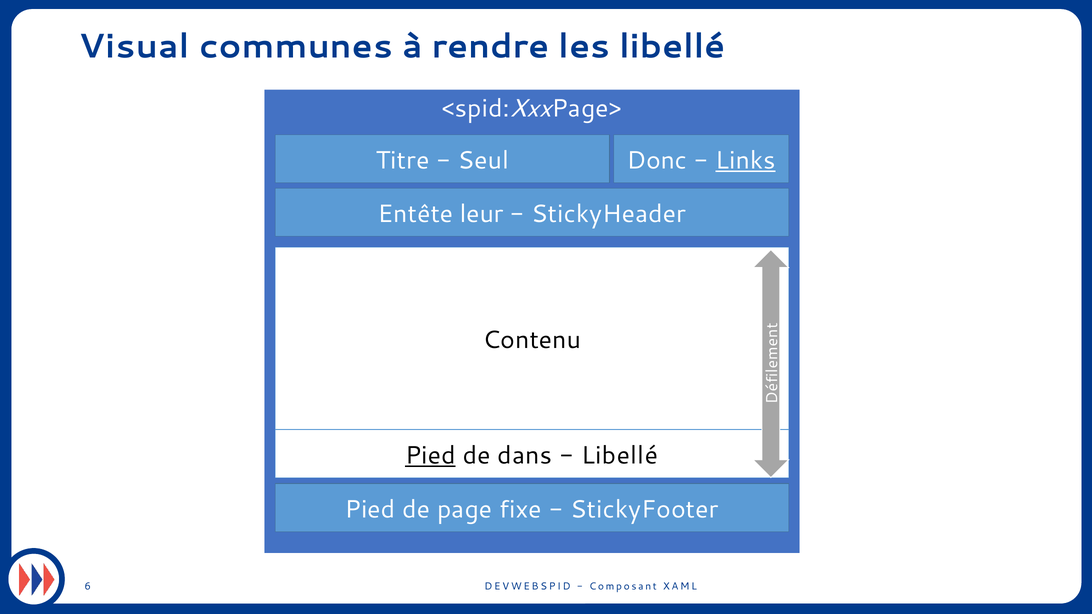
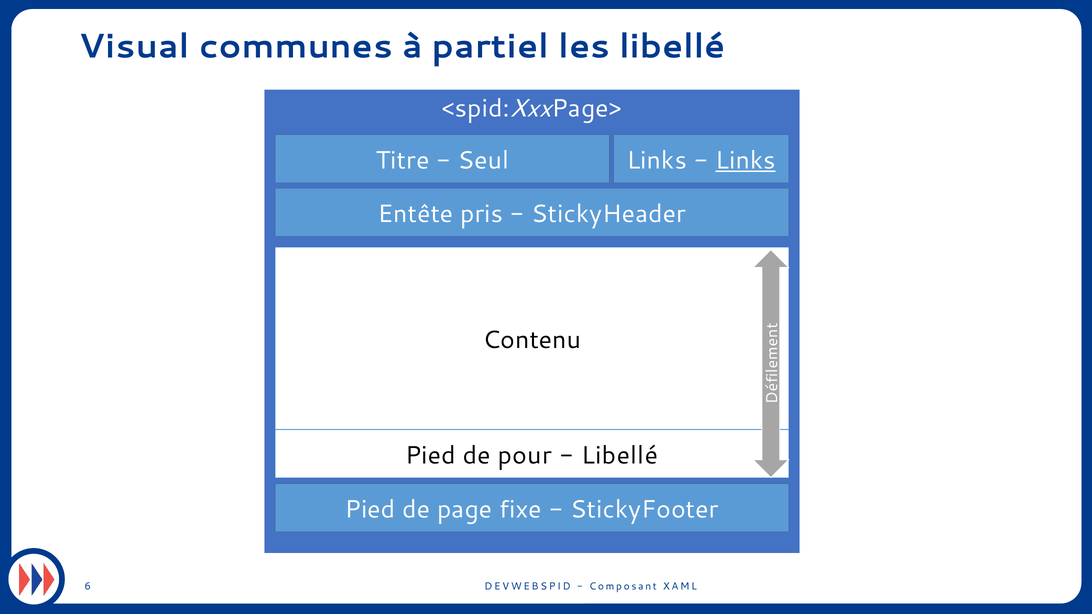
rendre: rendre -> partiel
Donc at (657, 161): Donc -> Links
leur: leur -> pris
Pied at (430, 455) underline: present -> none
dans: dans -> pour
